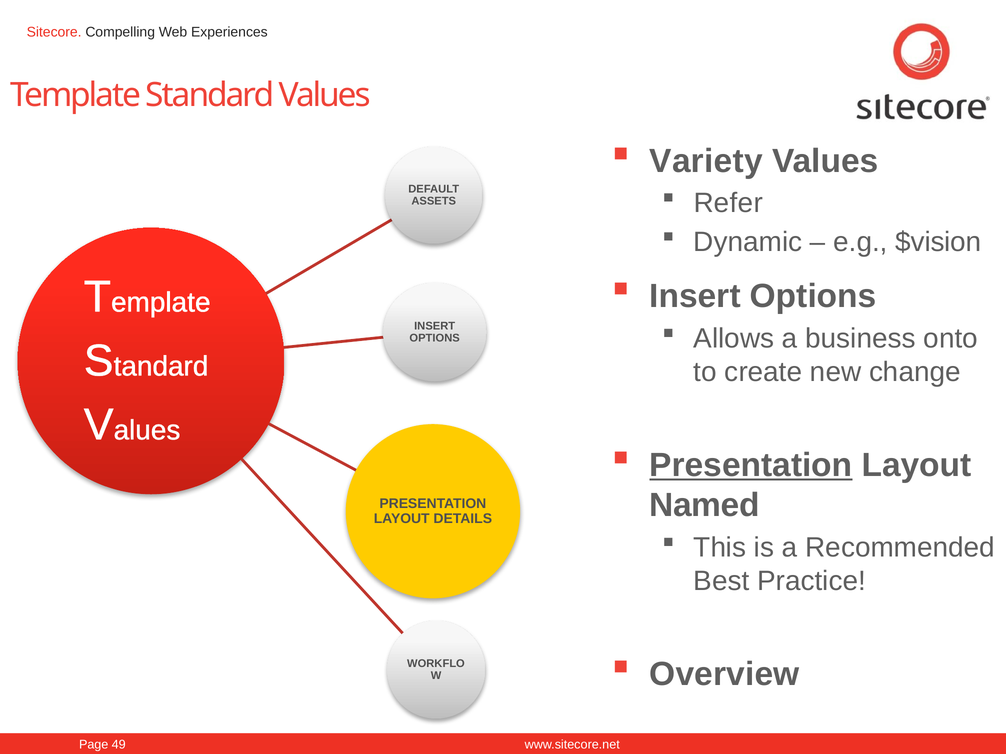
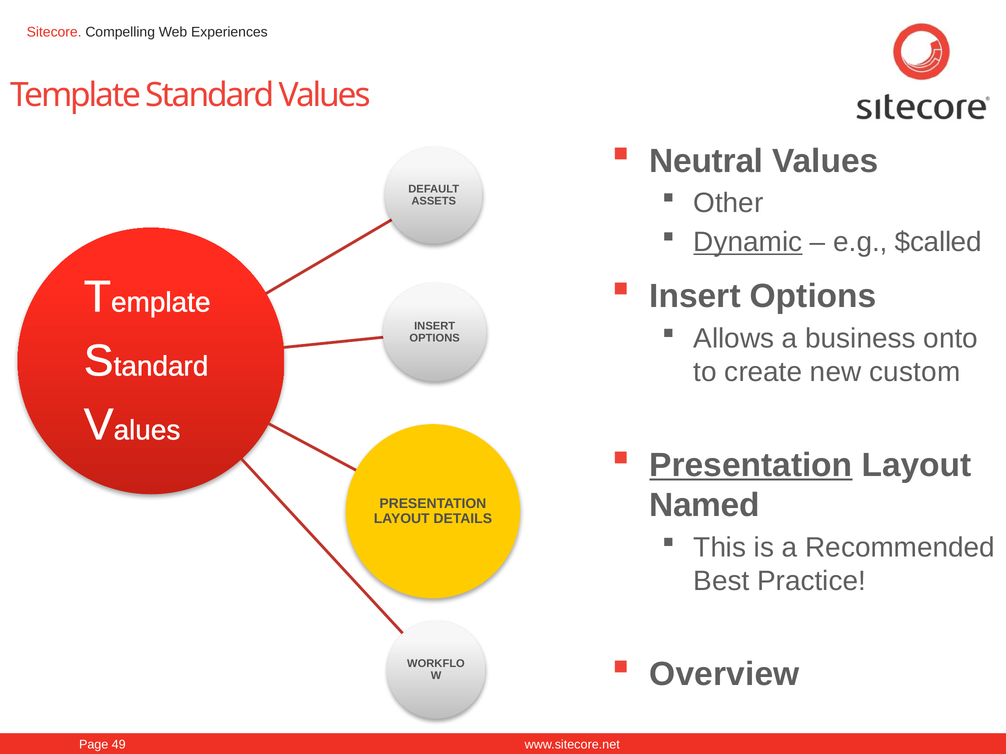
Variety: Variety -> Neutral
Refer: Refer -> Other
Dynamic underline: none -> present
$vision: $vision -> $called
change: change -> custom
